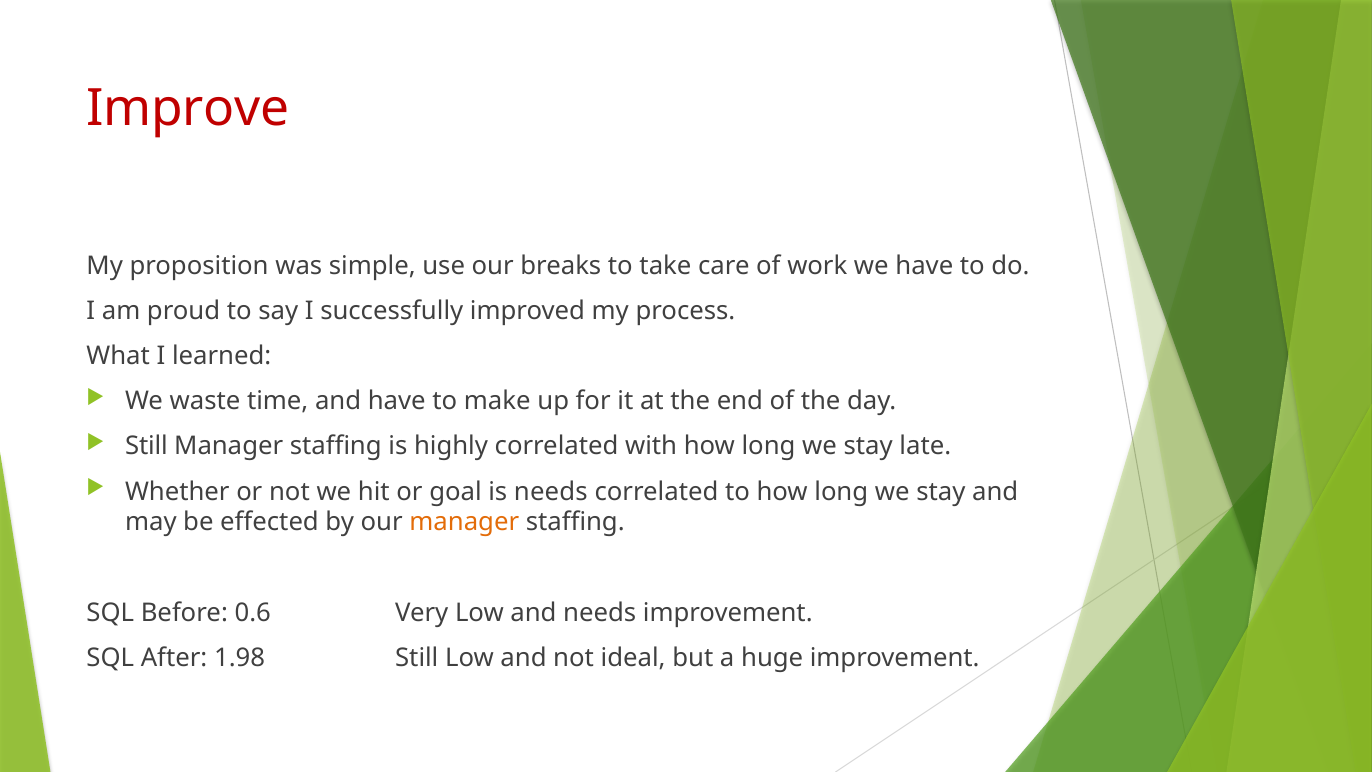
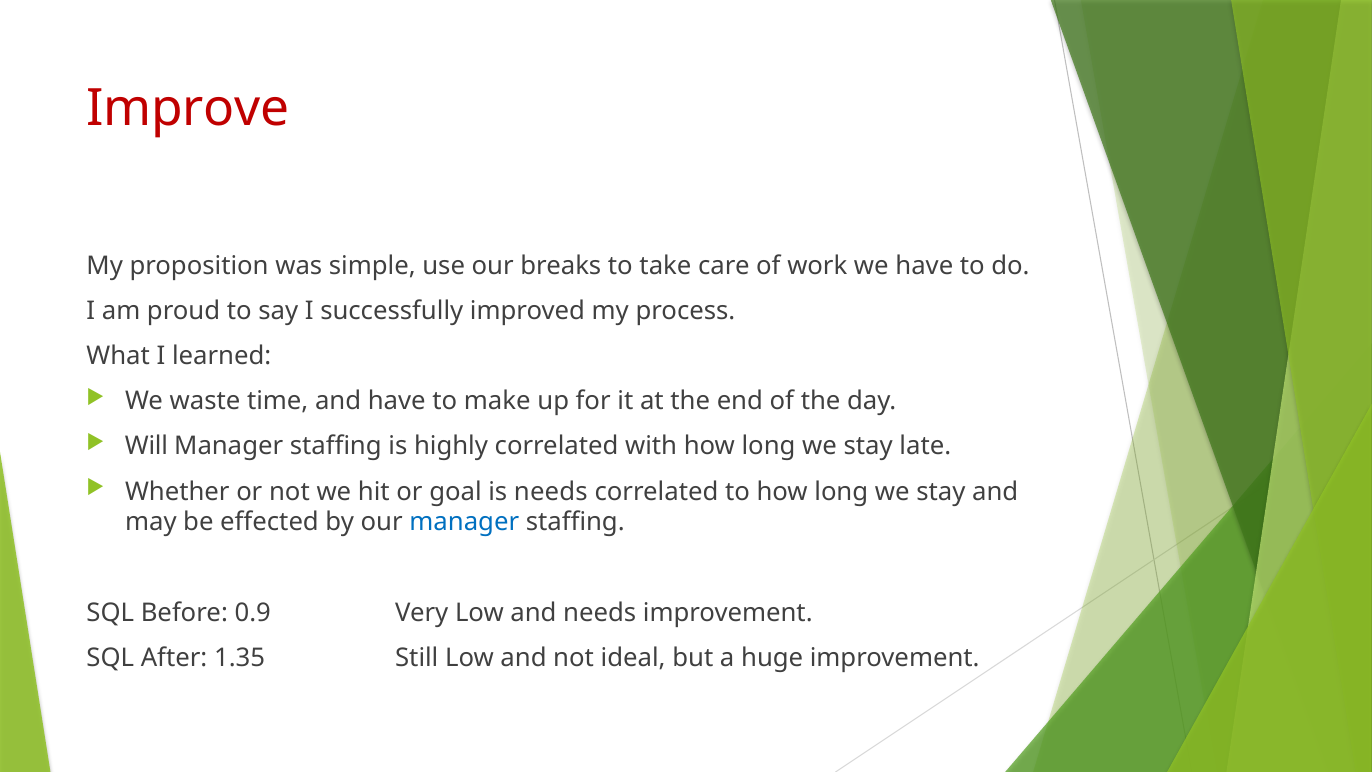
Still at (146, 446): Still -> Will
manager at (464, 522) colour: orange -> blue
0.6: 0.6 -> 0.9
1.98: 1.98 -> 1.35
